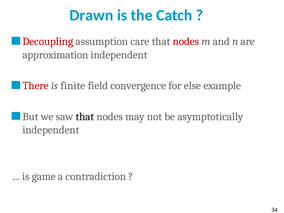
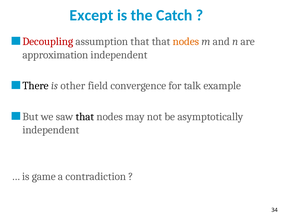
Drawn: Drawn -> Except
assumption care: care -> that
nodes at (186, 42) colour: red -> orange
There colour: red -> black
finite: finite -> other
else: else -> talk
